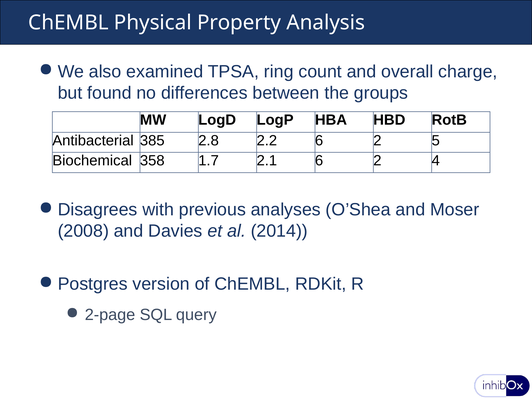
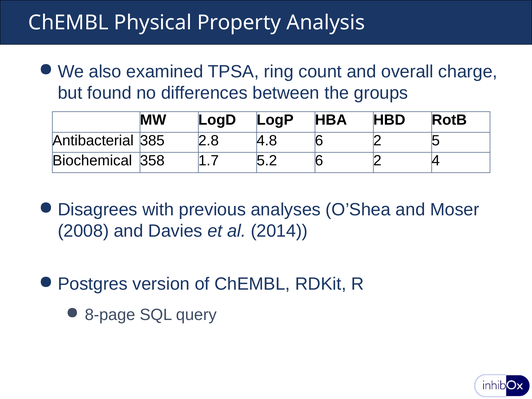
2.2: 2.2 -> 4.8
2.1: 2.1 -> 5.2
2-page: 2-page -> 8-page
